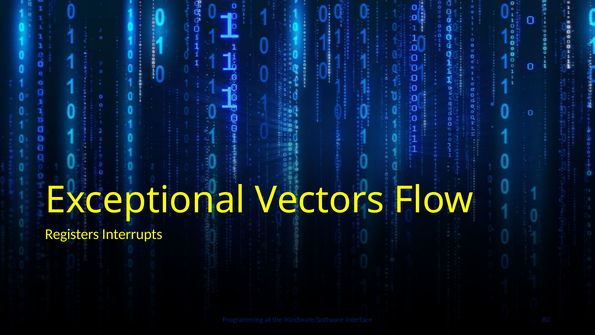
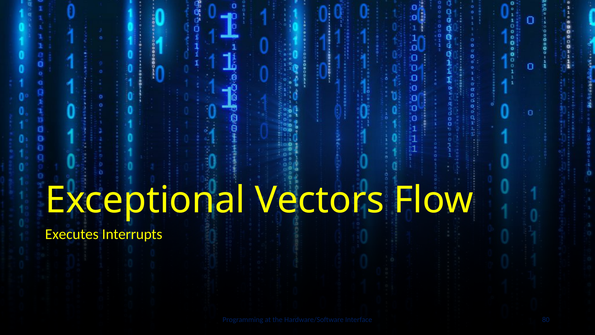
Registers: Registers -> Executes
